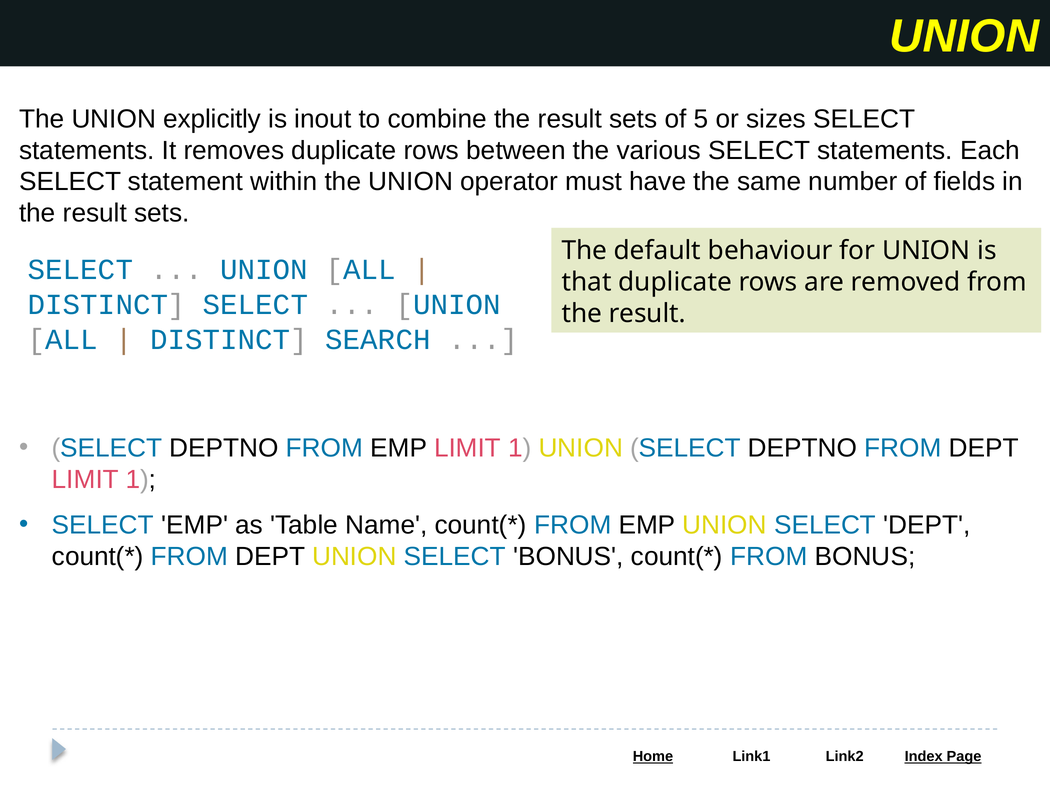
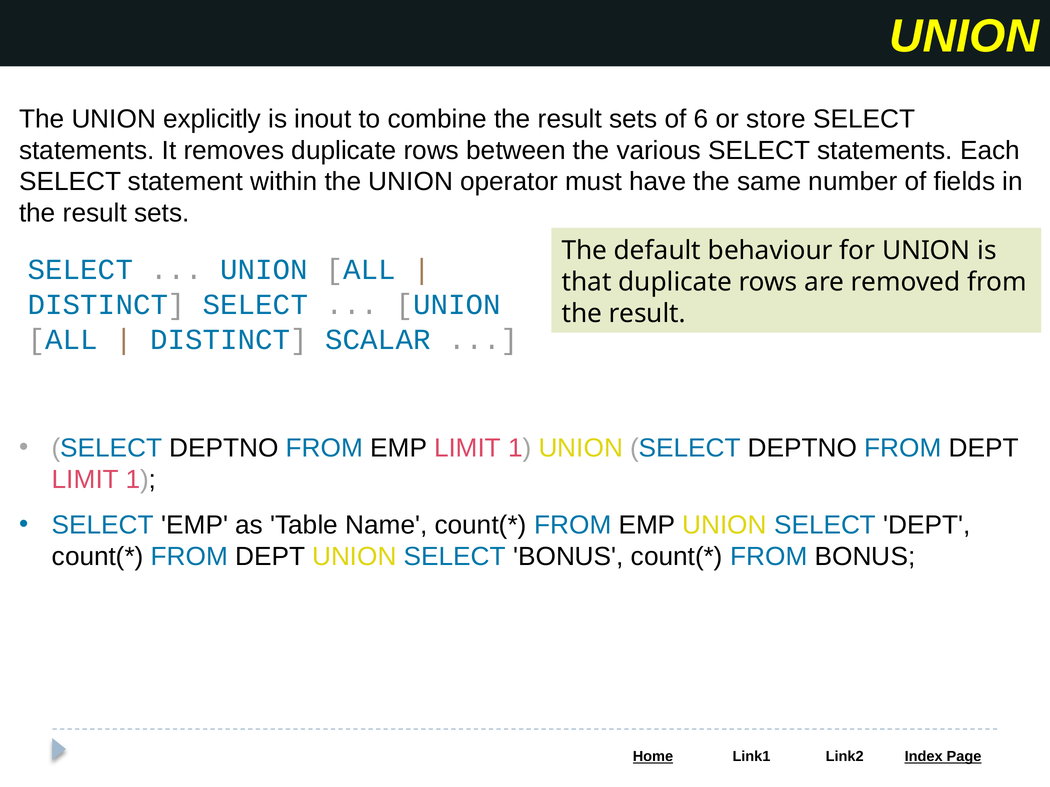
5: 5 -> 6
sizes: sizes -> store
SEARCH: SEARCH -> SCALAR
